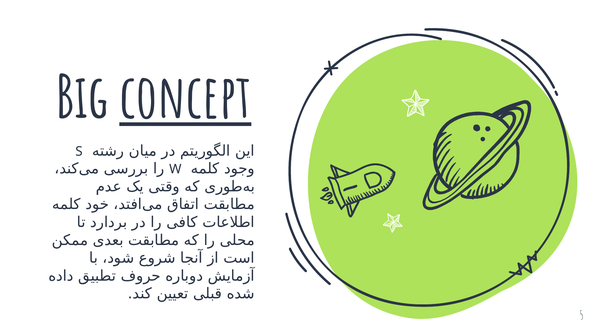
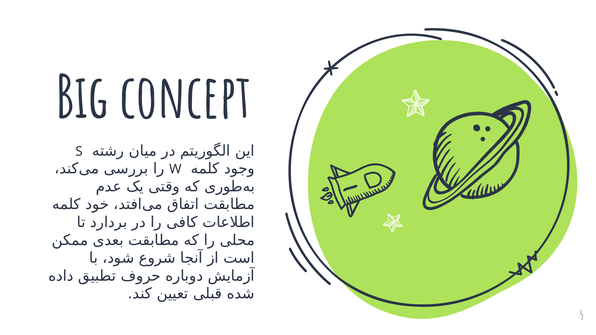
concept underline: present -> none
